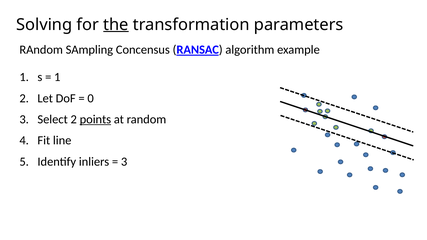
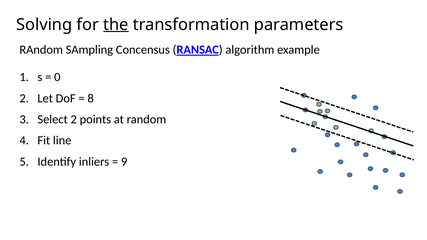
1 at (57, 77): 1 -> 0
0: 0 -> 8
points underline: present -> none
3 at (124, 162): 3 -> 9
